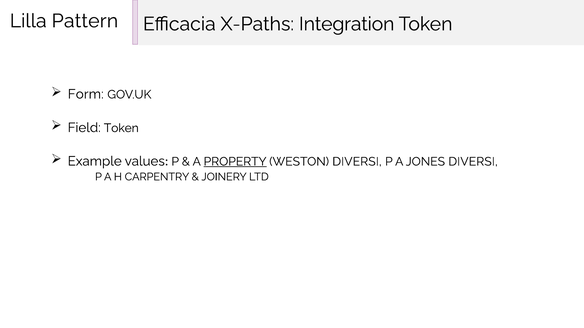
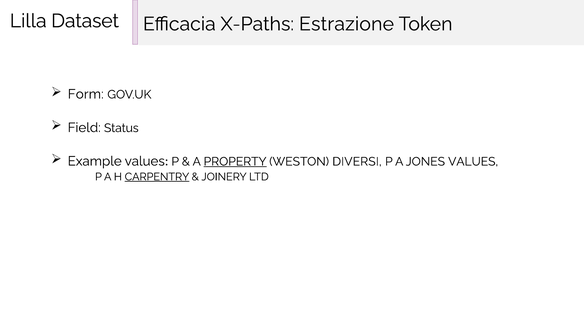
Pattern: Pattern -> Dataset
Integration: Integration -> Estrazione
Field Token: Token -> Status
JONES DIVERSI: DIVERSI -> VALUES
CARPENTRY underline: none -> present
